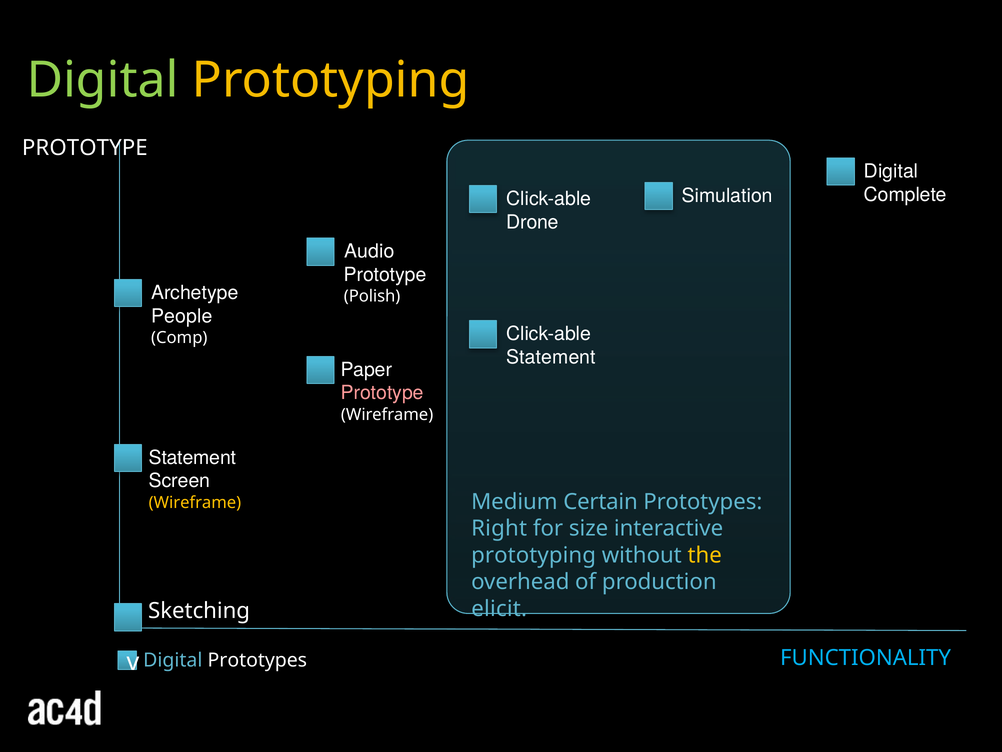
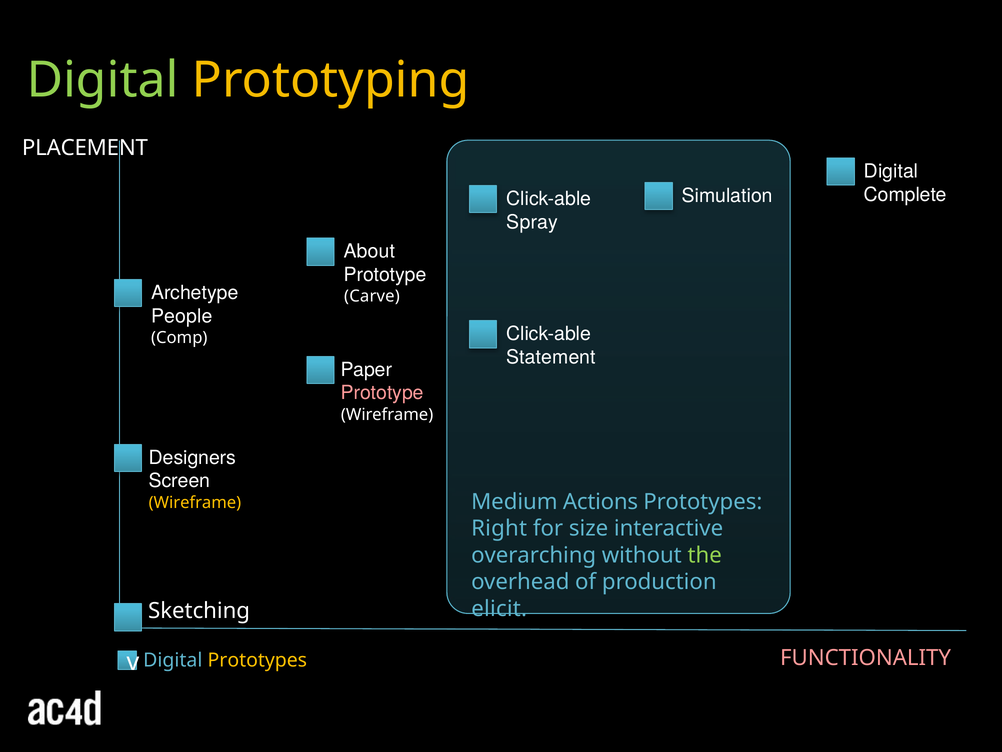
PROTOTYPE at (85, 148): PROTOTYPE -> PLACEMENT
Drone: Drone -> Spray
Audio: Audio -> About
Polish: Polish -> Carve
Statement at (192, 457): Statement -> Designers
Certain: Certain -> Actions
prototyping at (534, 555): prototyping -> overarching
the colour: yellow -> light green
FUNCTIONALITY colour: light blue -> pink
Prototypes at (257, 660) colour: white -> yellow
